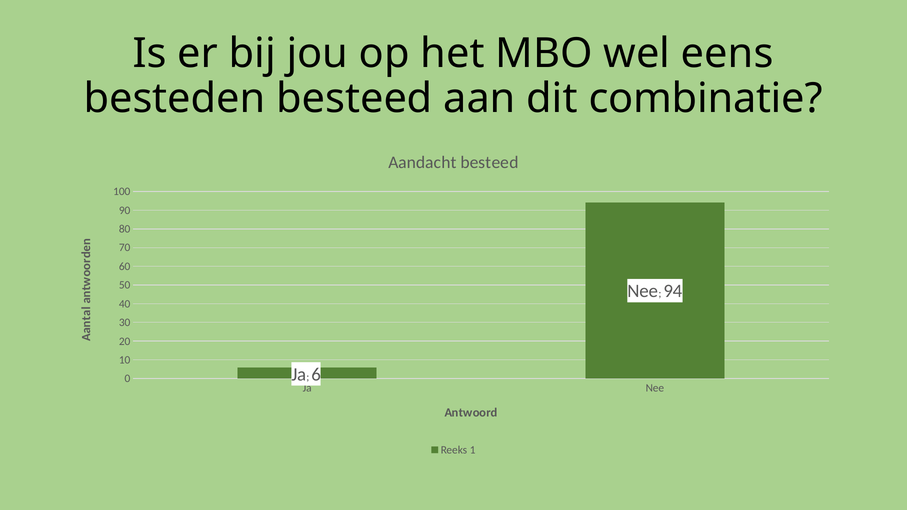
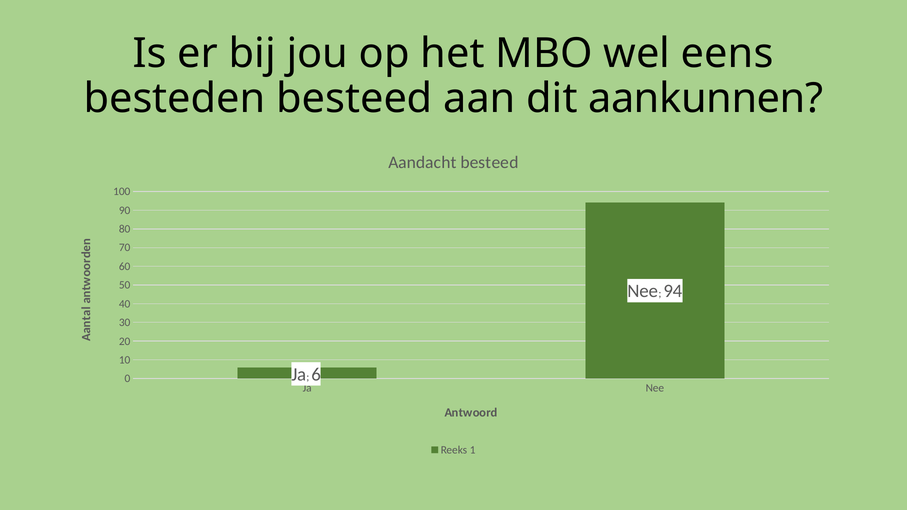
combinatie: combinatie -> aankunnen
